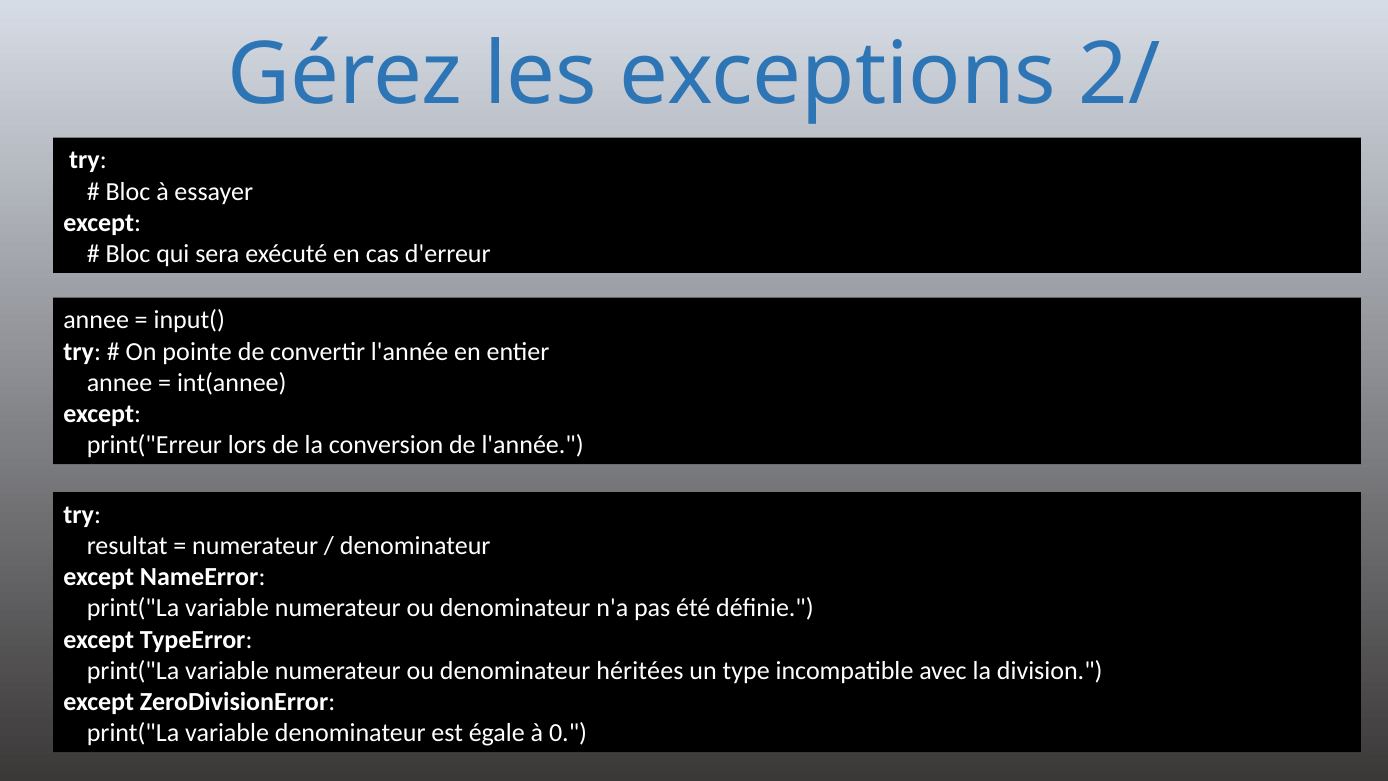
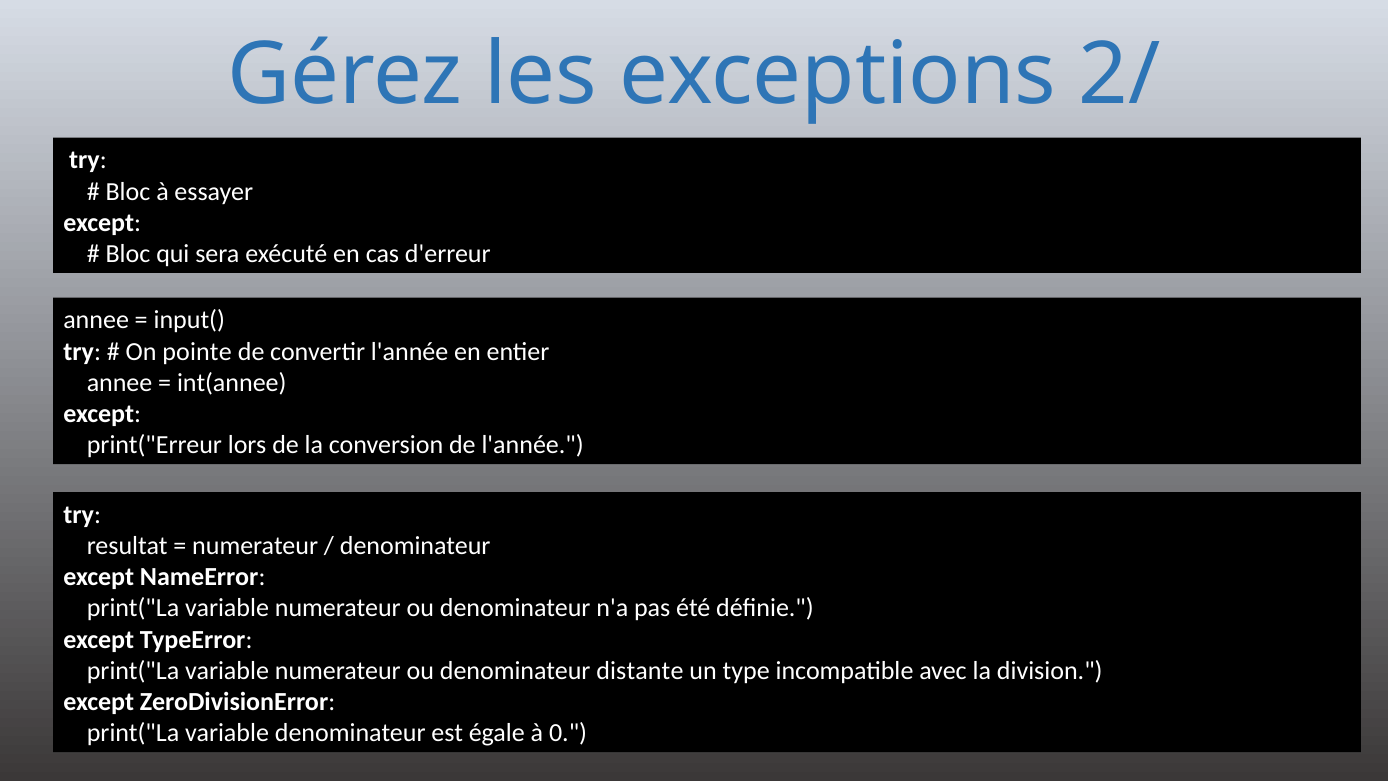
héritées: héritées -> distante
